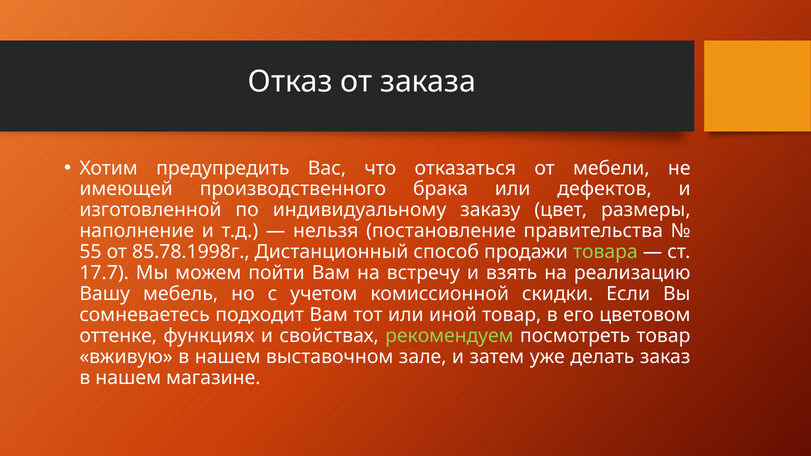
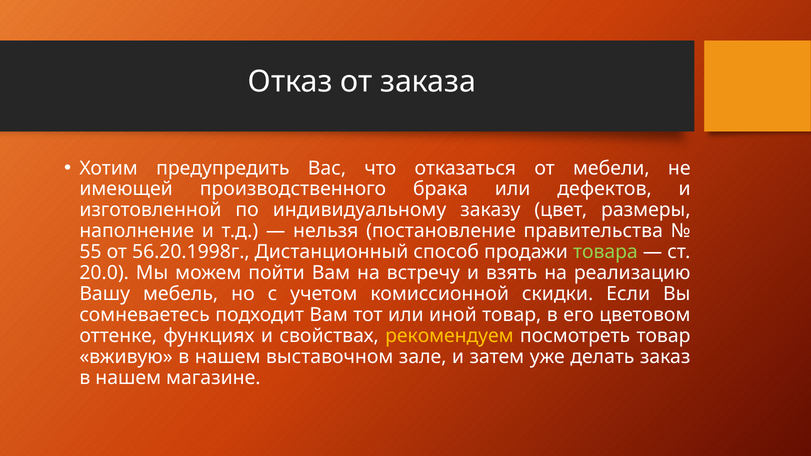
85.78.1998г: 85.78.1998г -> 56.20.1998г
17.7: 17.7 -> 20.0
рекомендуем colour: light green -> yellow
